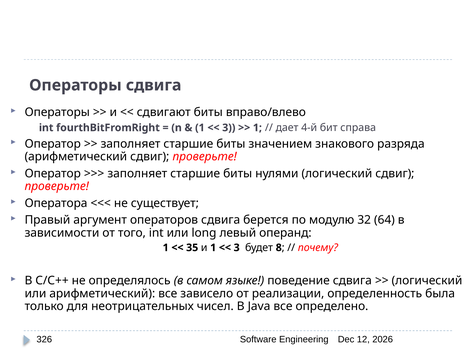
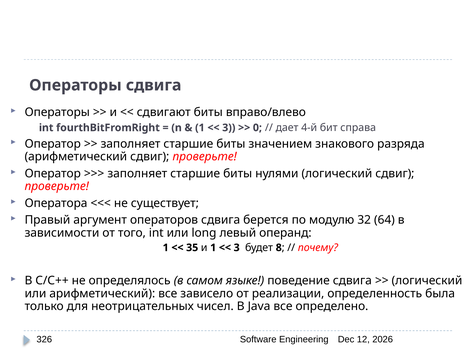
1 at (257, 128): 1 -> 0
